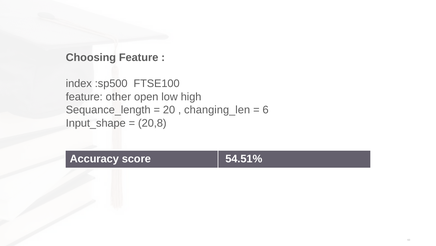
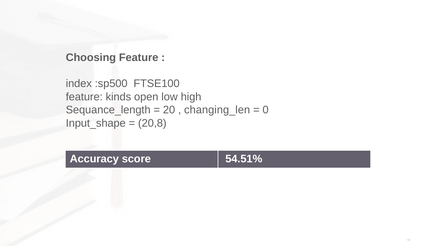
other: other -> kinds
6: 6 -> 0
